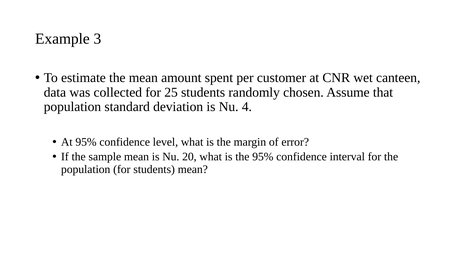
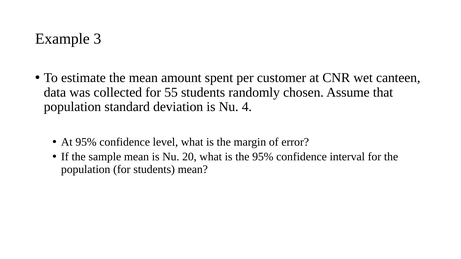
25: 25 -> 55
